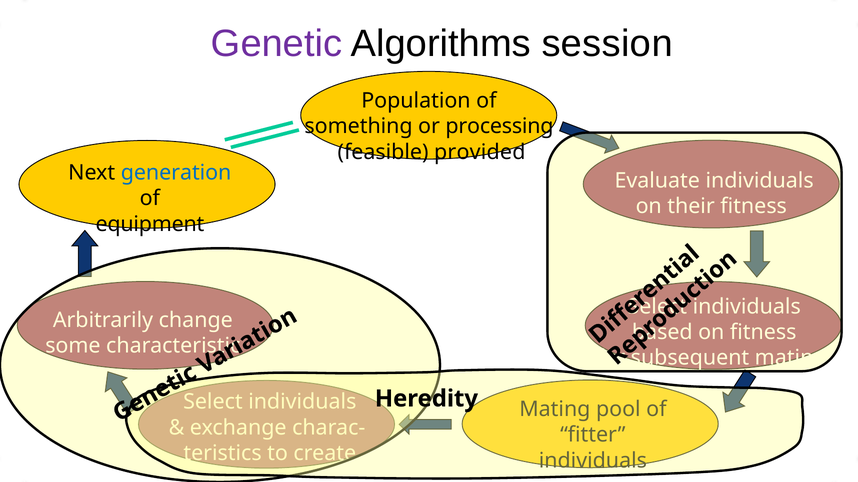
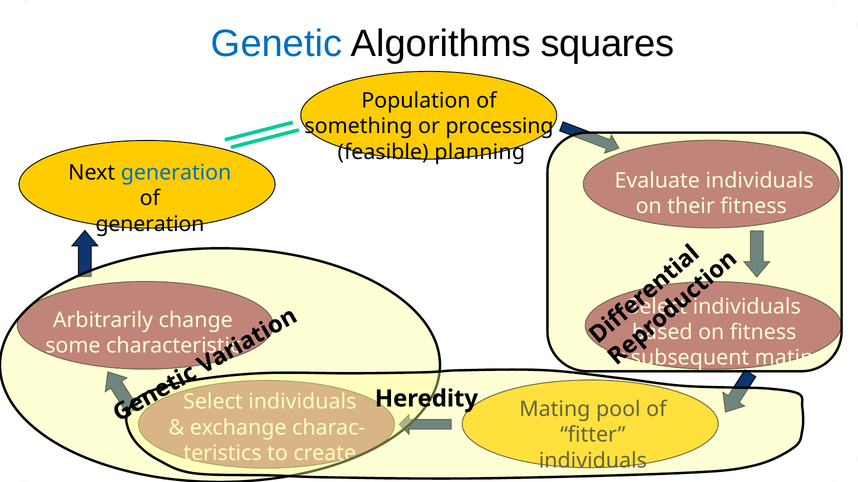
Genetic colour: purple -> blue
session: session -> squares
provided: provided -> planning
equipment at (150, 224): equipment -> generation
